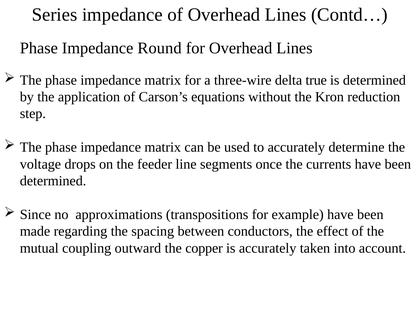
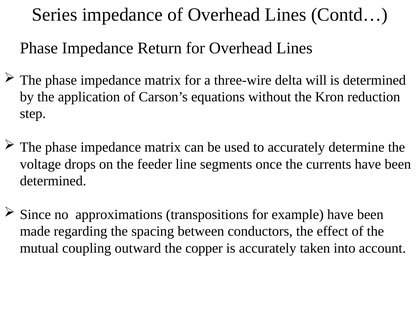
Round: Round -> Return
true: true -> will
